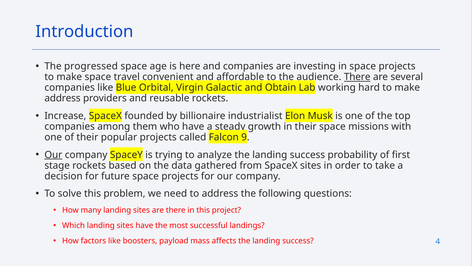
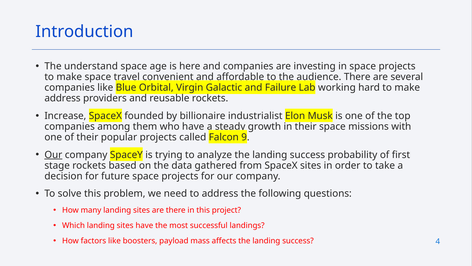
progressed: progressed -> understand
There at (357, 77) underline: present -> none
Obtain: Obtain -> Failure
